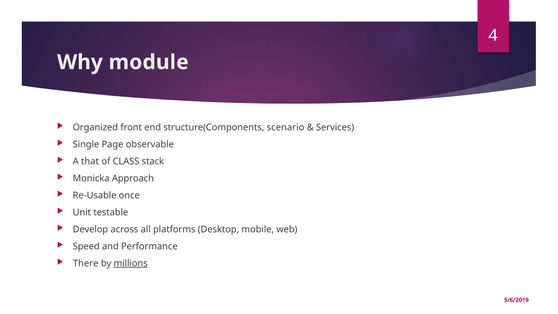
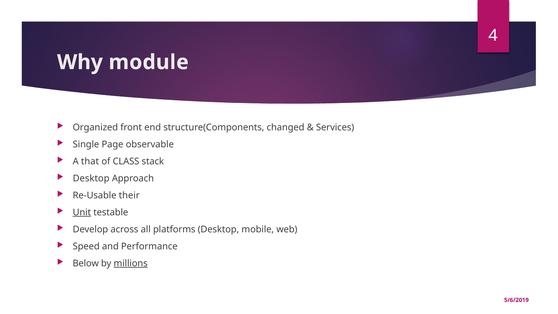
scenario: scenario -> changed
Monicka at (91, 178): Monicka -> Desktop
once: once -> their
Unit underline: none -> present
There: There -> Below
